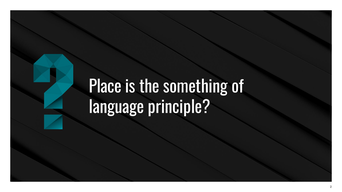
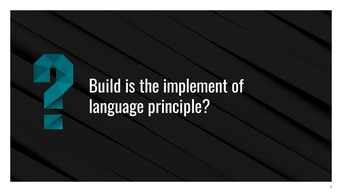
Place: Place -> Build
something: something -> implement
